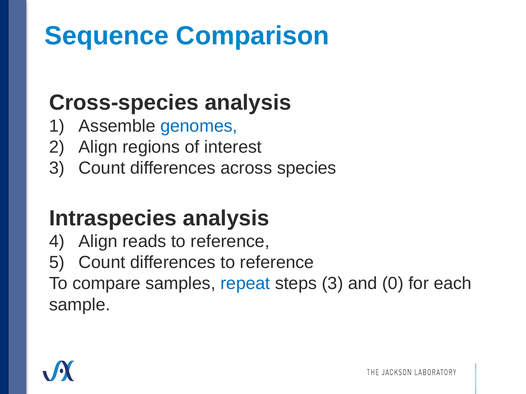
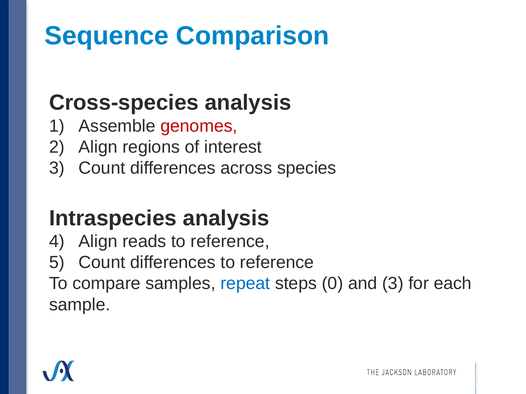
genomes colour: blue -> red
steps 3: 3 -> 0
and 0: 0 -> 3
